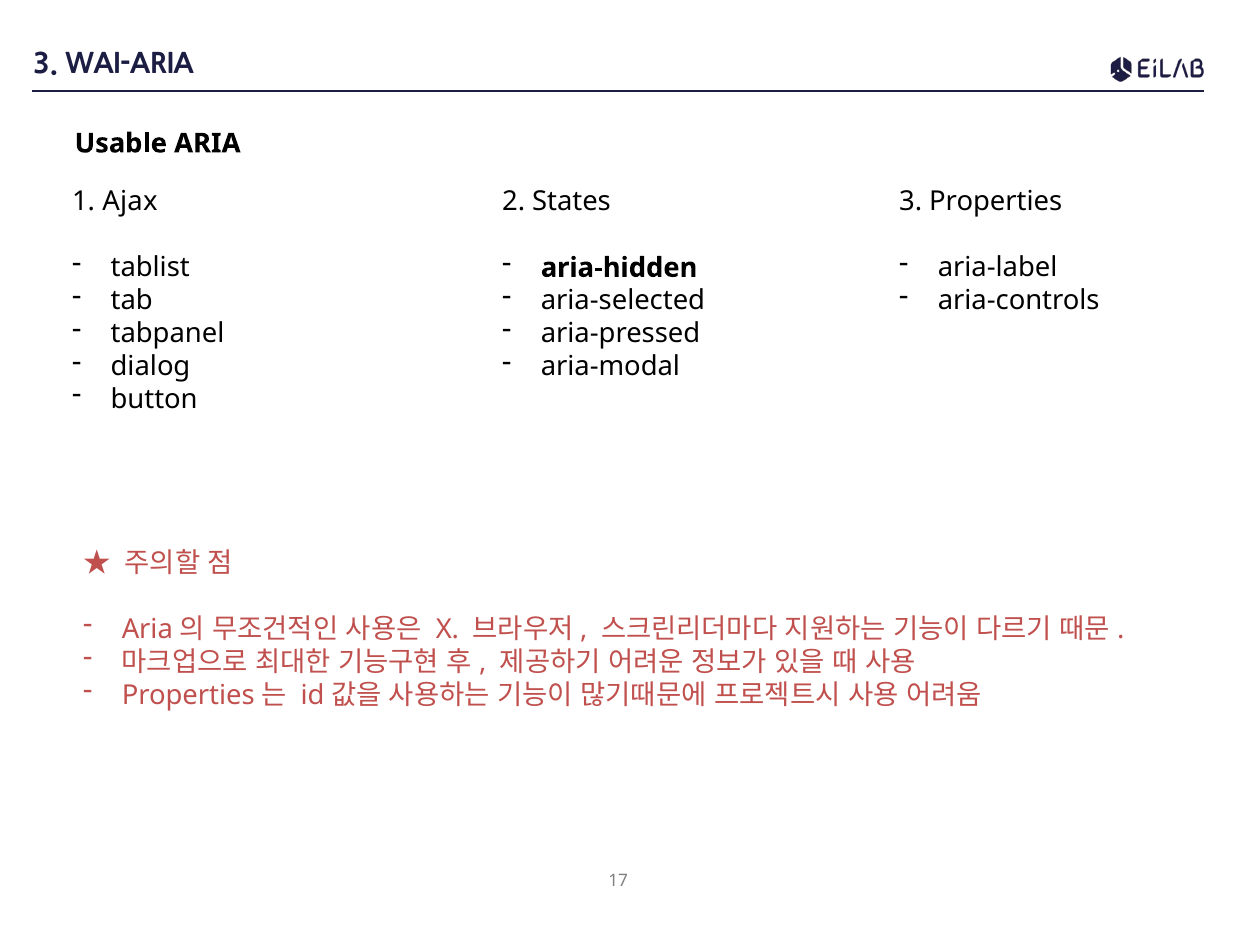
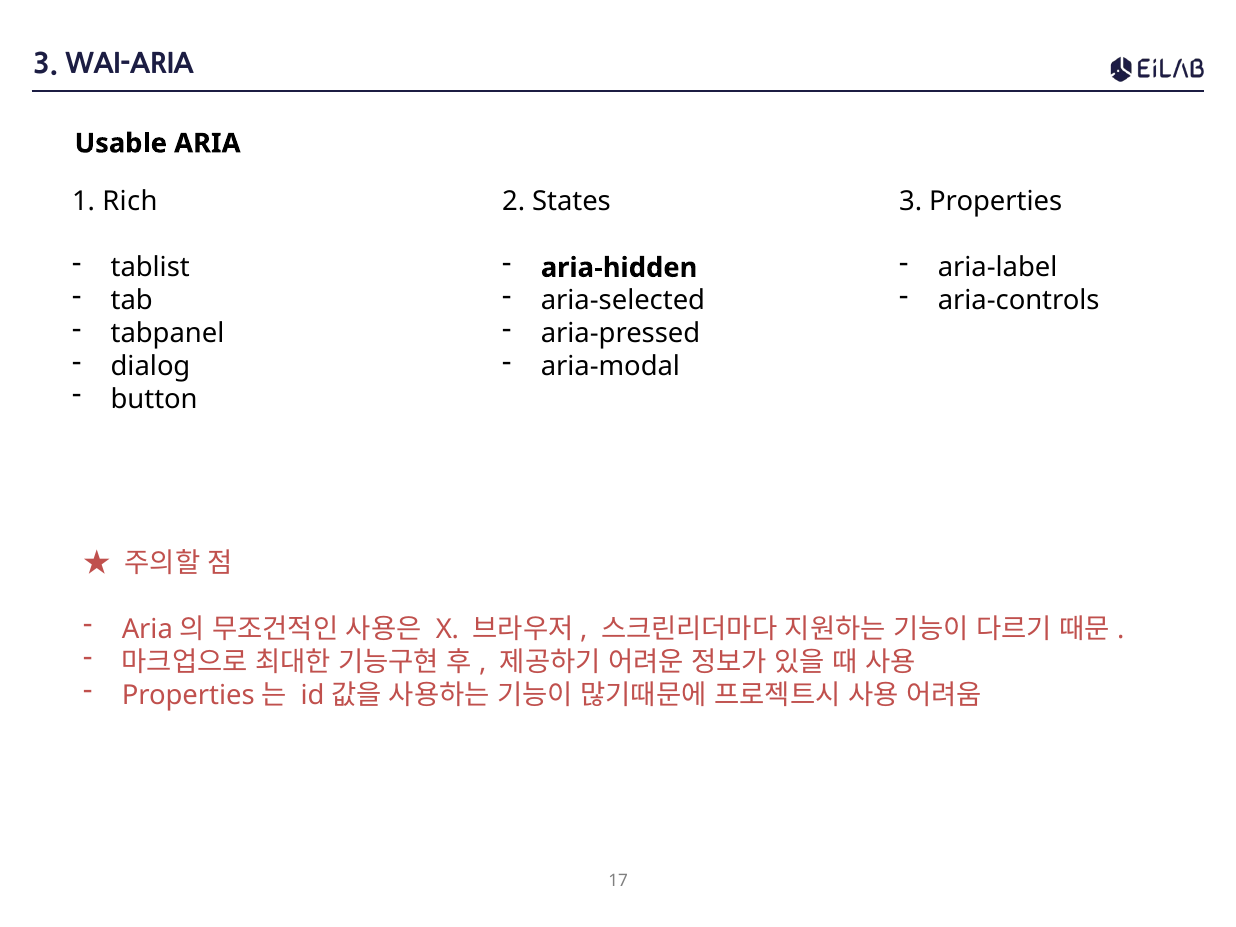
Ajax: Ajax -> Rich
